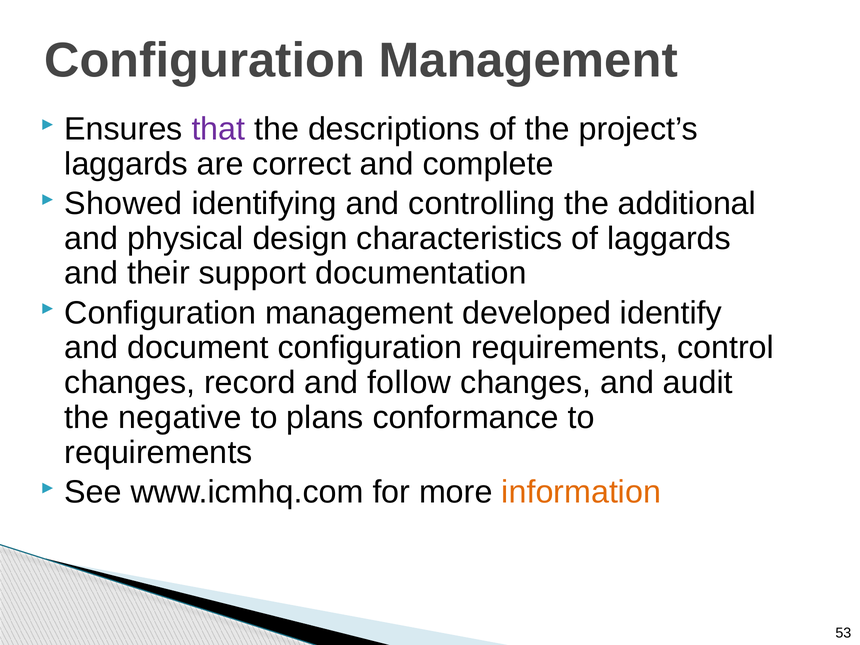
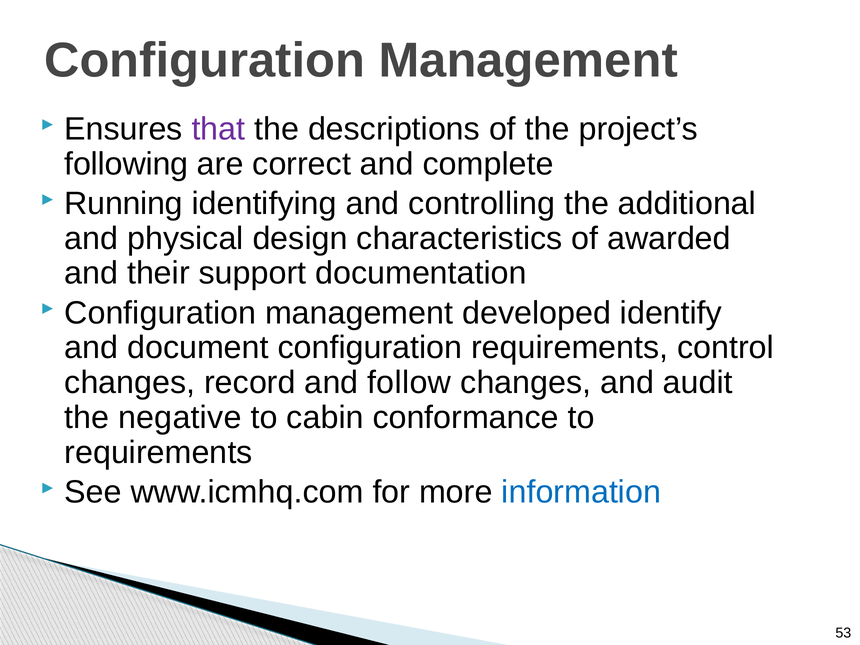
laggards at (126, 164): laggards -> following
Showed: Showed -> Running
of laggards: laggards -> awarded
plans: plans -> cabin
information colour: orange -> blue
